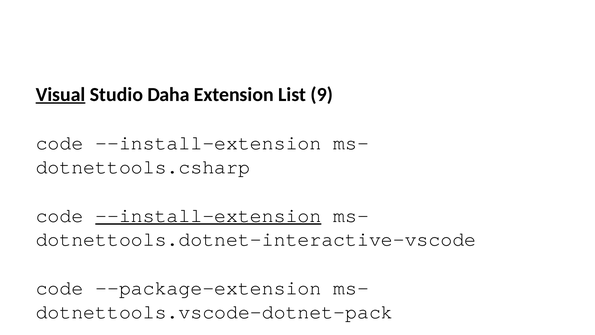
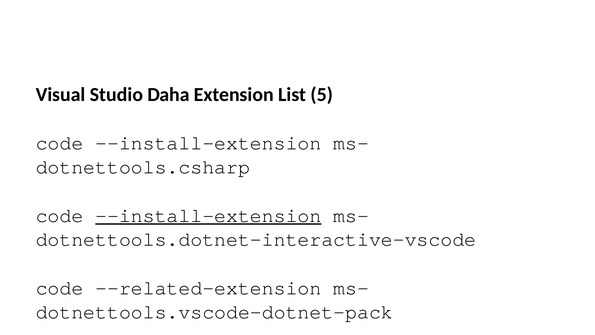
Visual underline: present -> none
9: 9 -> 5
--package-extension: --package-extension -> --related-extension
